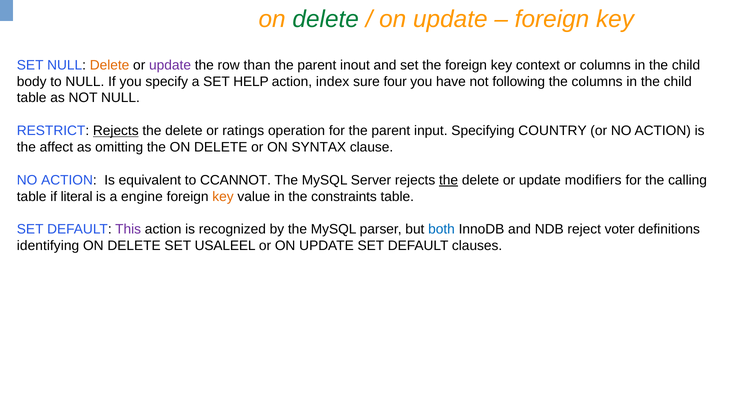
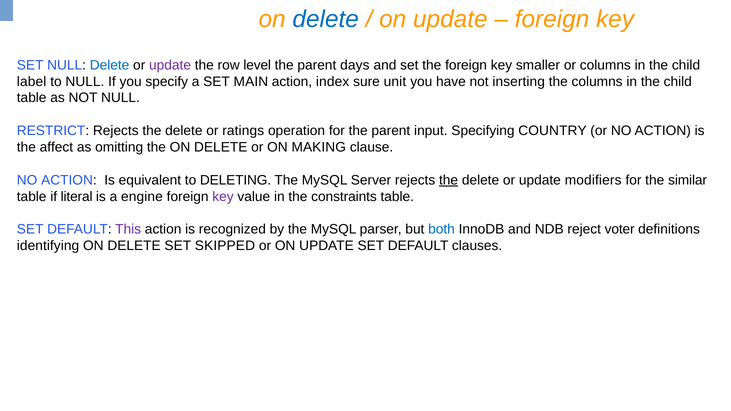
delete at (326, 19) colour: green -> blue
Delete at (110, 65) colour: orange -> blue
than: than -> level
inout: inout -> days
context: context -> smaller
body: body -> label
HELP: HELP -> MAIN
four: four -> unit
following: following -> inserting
Rejects at (116, 131) underline: present -> none
SYNTAX: SYNTAX -> MAKING
CCANNOT: CCANNOT -> DELETING
calling: calling -> similar
key at (223, 197) colour: orange -> purple
USALEEL: USALEEL -> SKIPPED
